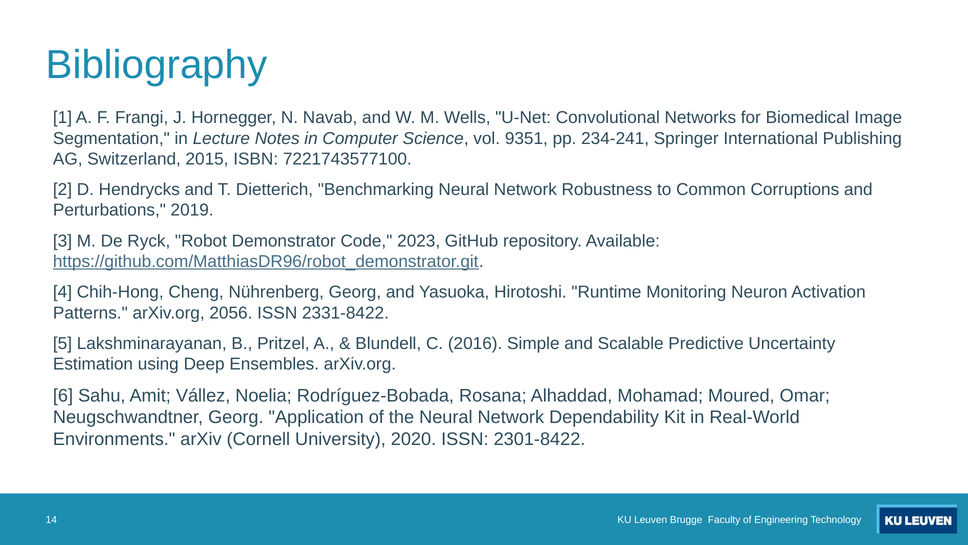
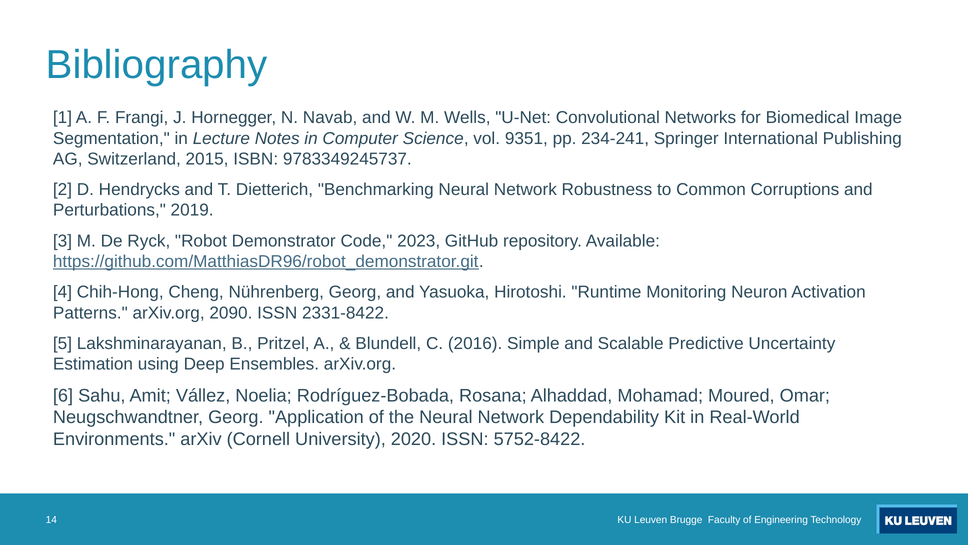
7221743577100: 7221743577100 -> 9783349245737
2056: 2056 -> 2090
2301-8422: 2301-8422 -> 5752-8422
